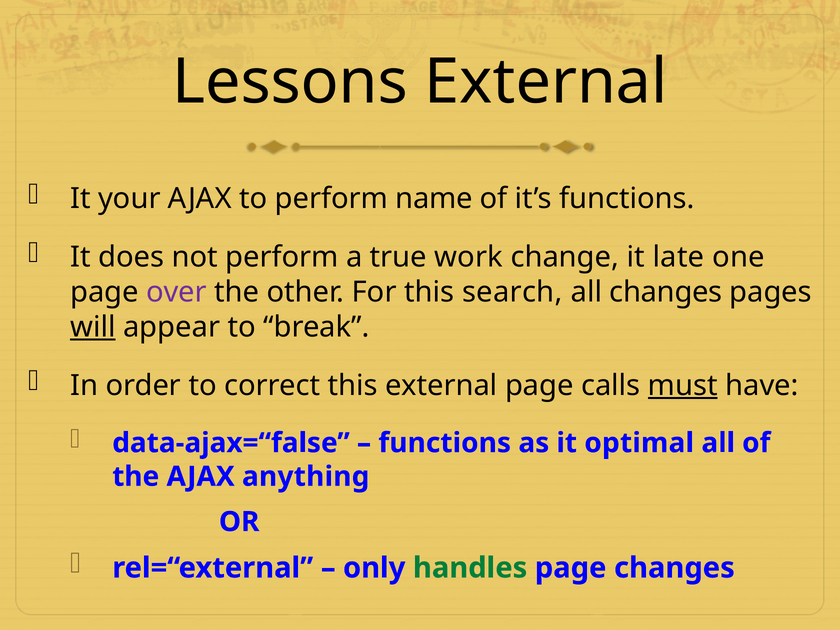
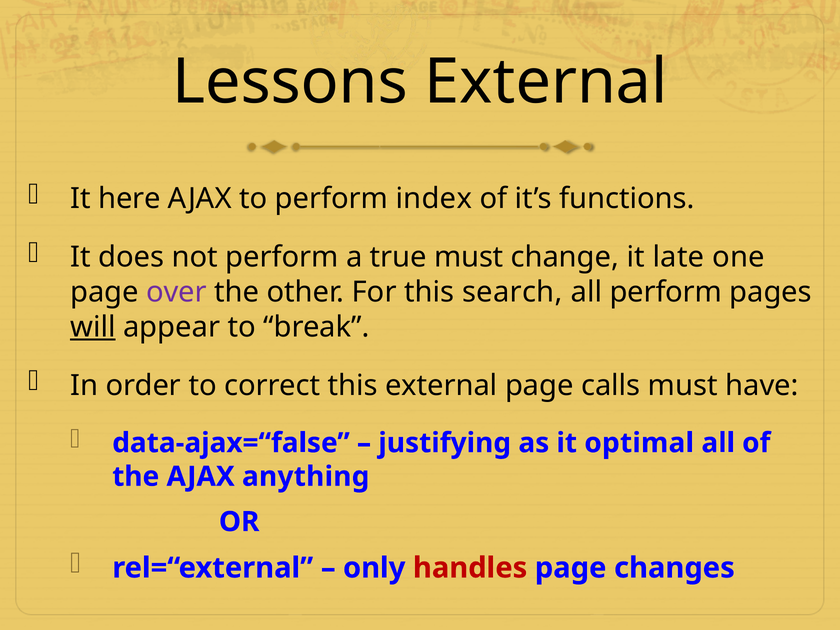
your: your -> here
name: name -> index
true work: work -> must
all changes: changes -> perform
must at (683, 385) underline: present -> none
functions at (445, 443): functions -> justifying
handles colour: green -> red
